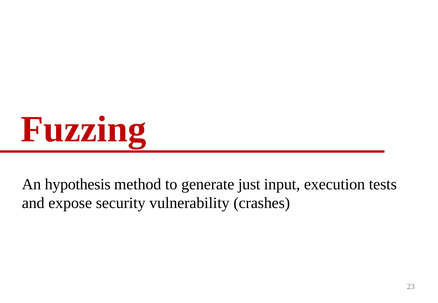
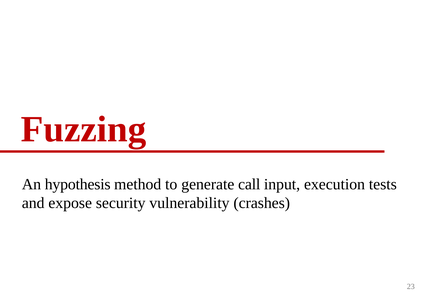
just: just -> call
